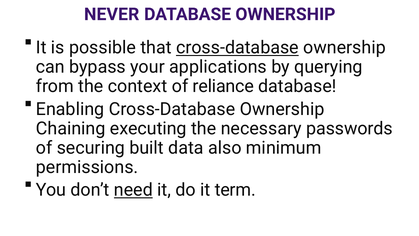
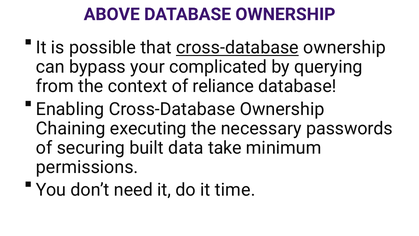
NEVER: NEVER -> ABOVE
applications: applications -> complicated
also: also -> take
need underline: present -> none
term: term -> time
